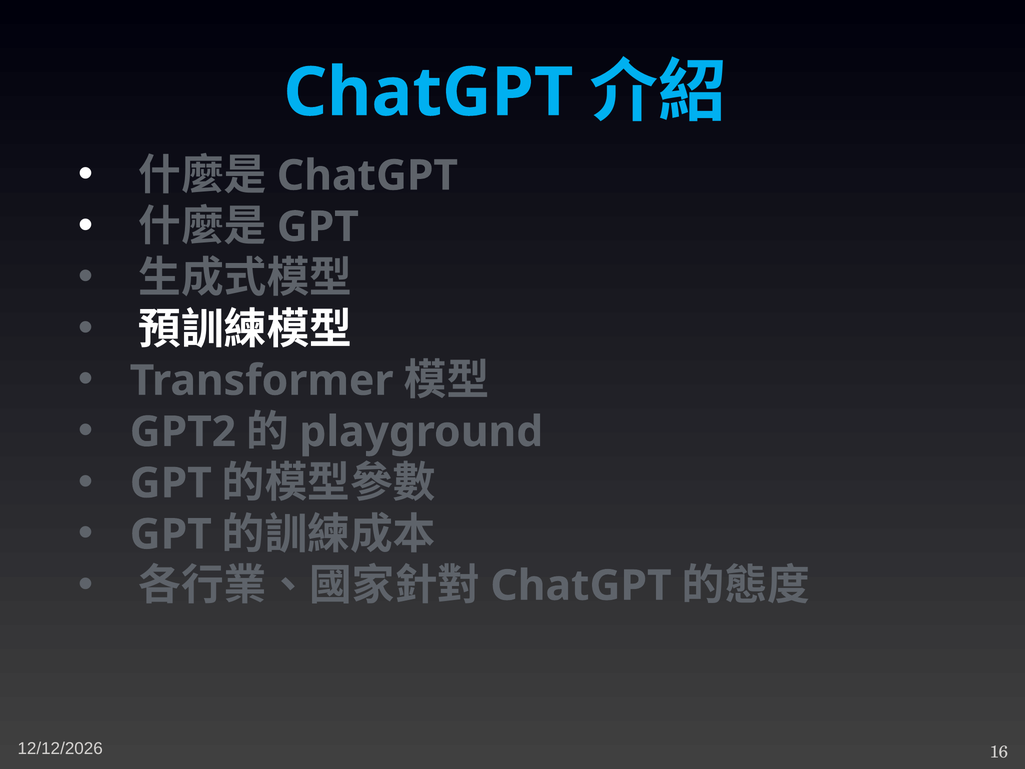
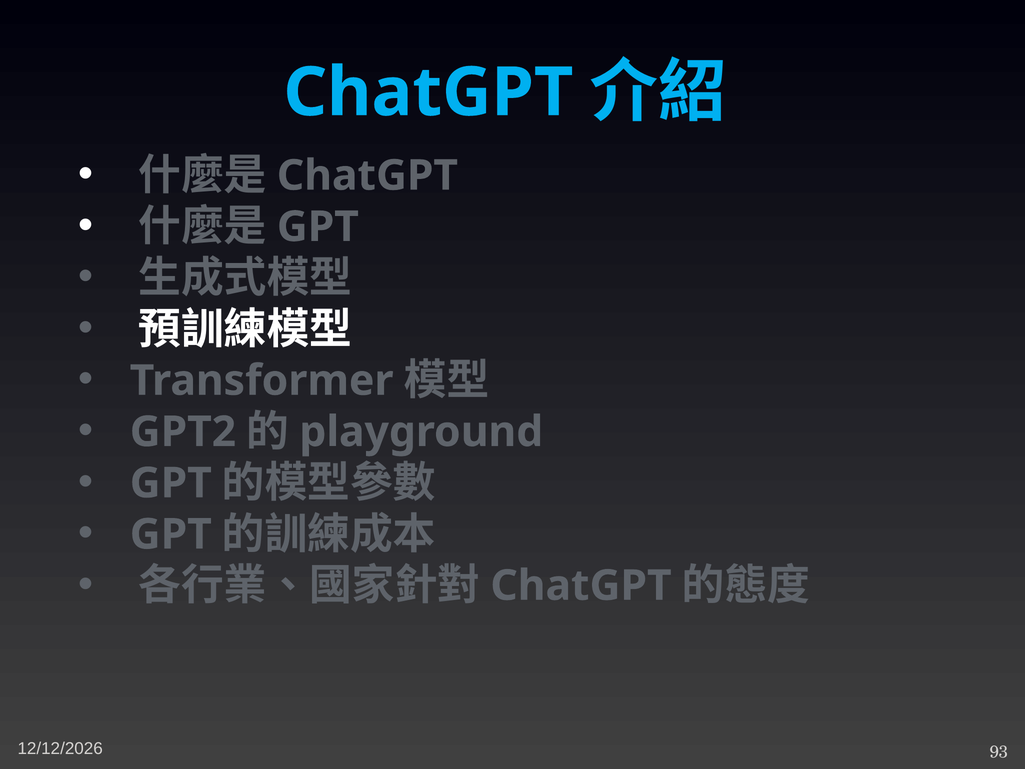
16: 16 -> 93
